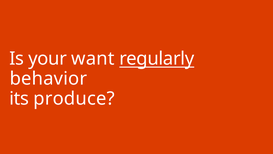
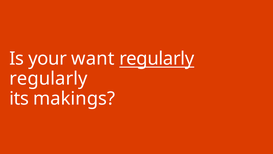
behavior at (48, 78): behavior -> regularly
produce: produce -> makings
